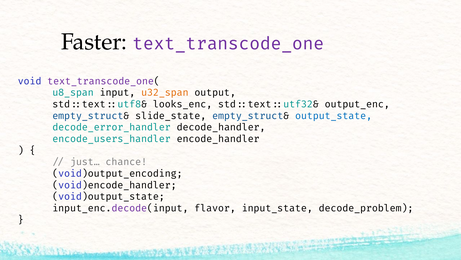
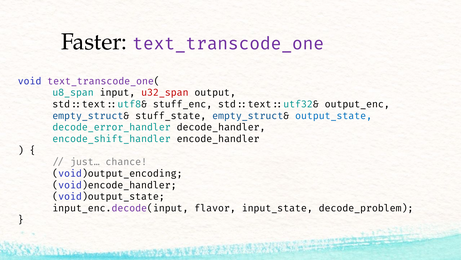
u32_span colour: orange -> red
looks_enc: looks_enc -> stuff_enc
slide_state: slide_state -> stuff_state
encode_users_handler: encode_users_handler -> encode_shift_handler
